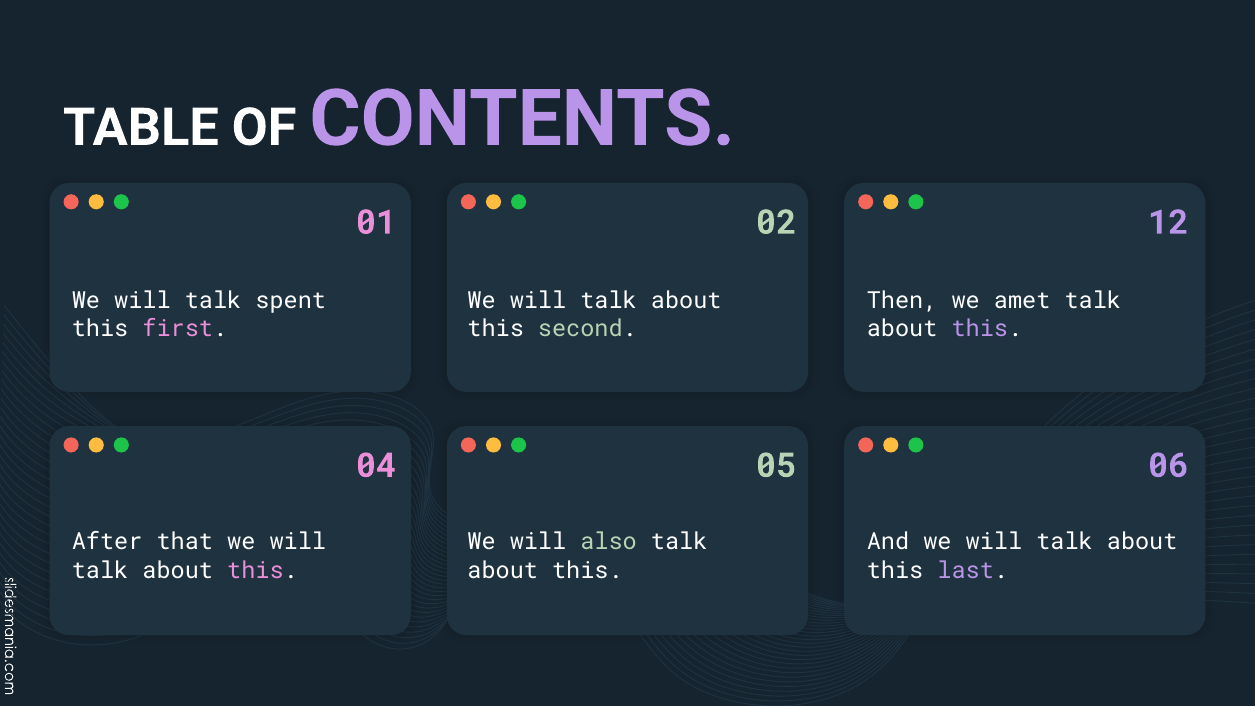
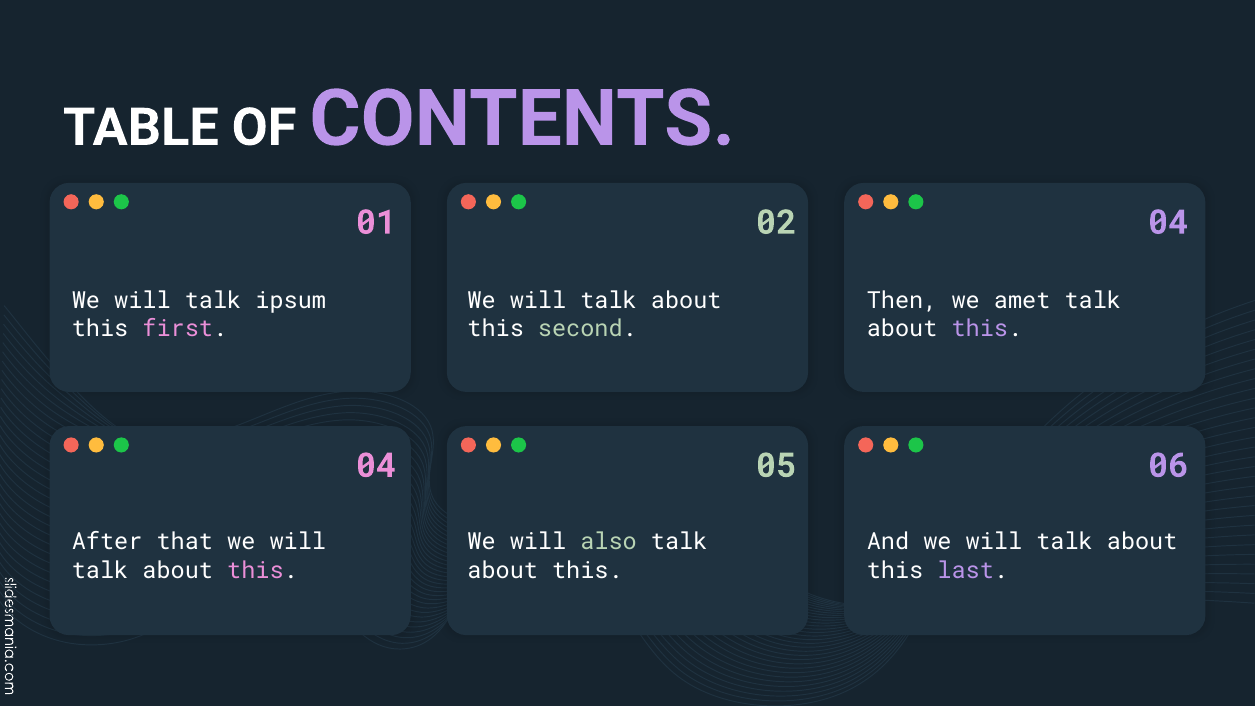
02 12: 12 -> 04
spent: spent -> ipsum
